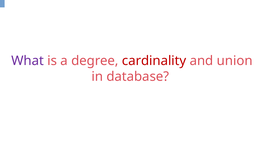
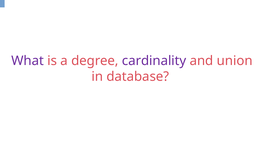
cardinality colour: red -> purple
